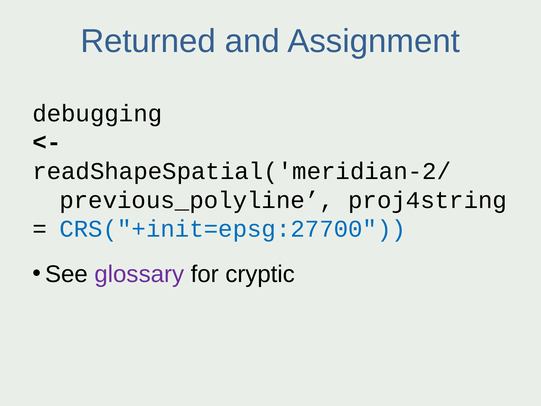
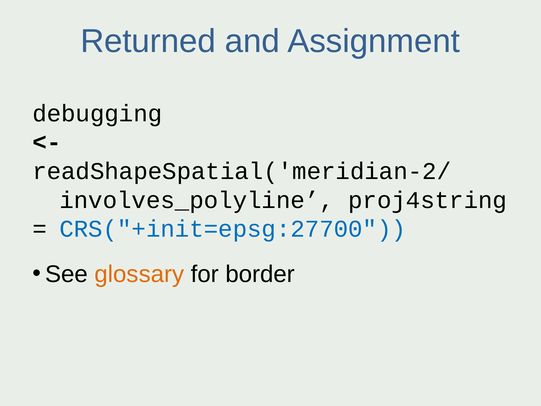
previous_polyline: previous_polyline -> involves_polyline
glossary colour: purple -> orange
cryptic: cryptic -> border
